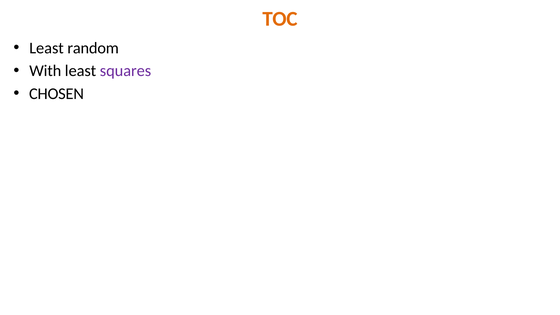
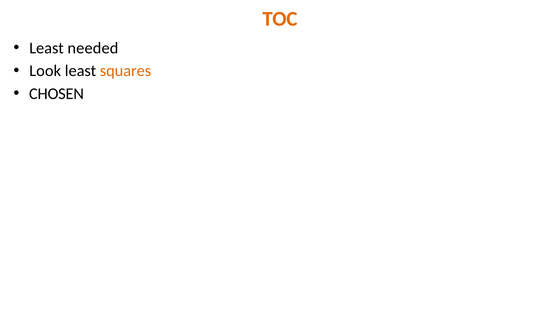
random: random -> needed
With: With -> Look
squares colour: purple -> orange
